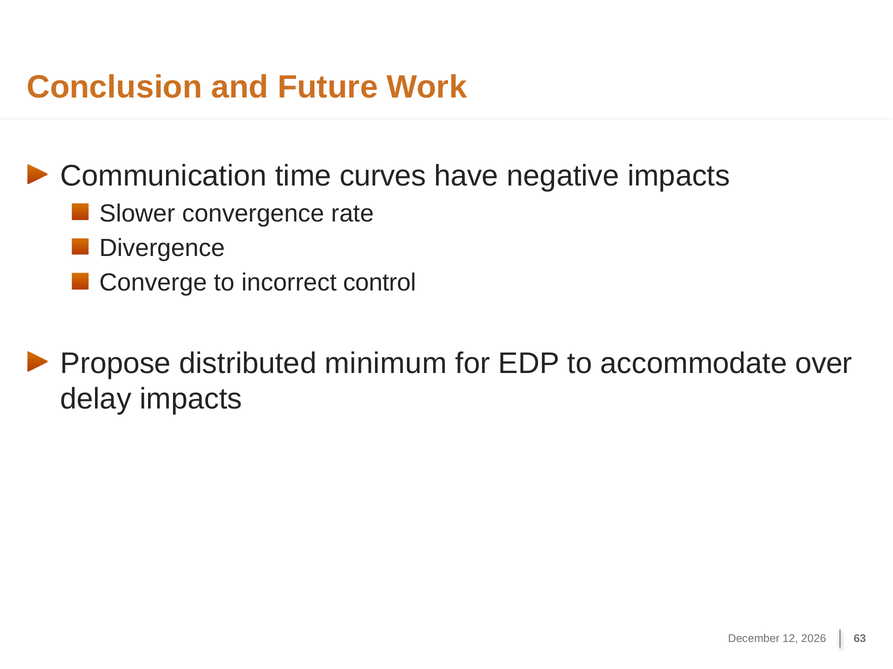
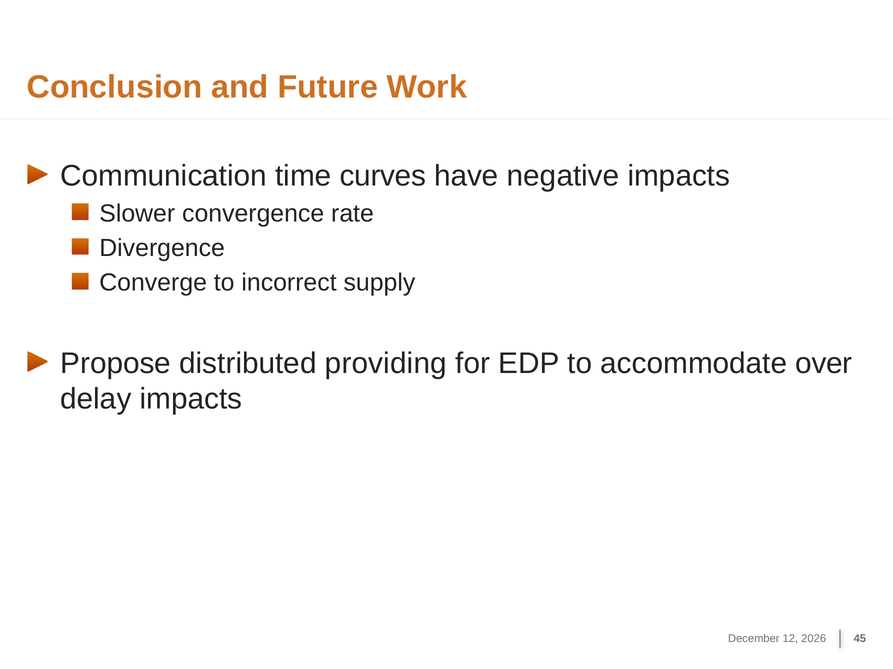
control: control -> supply
minimum: minimum -> providing
63: 63 -> 45
